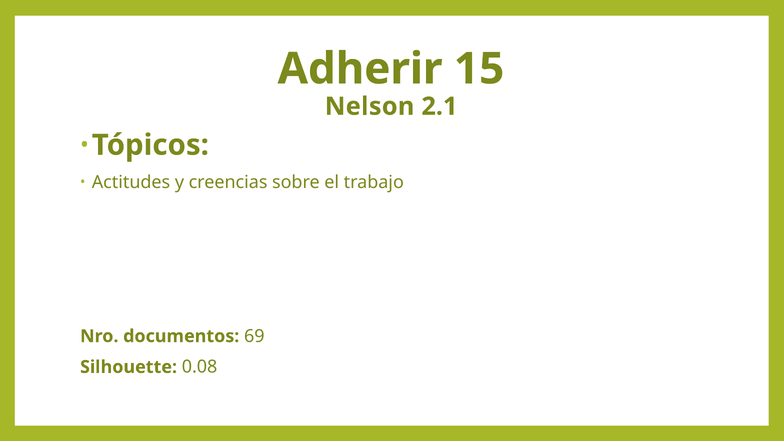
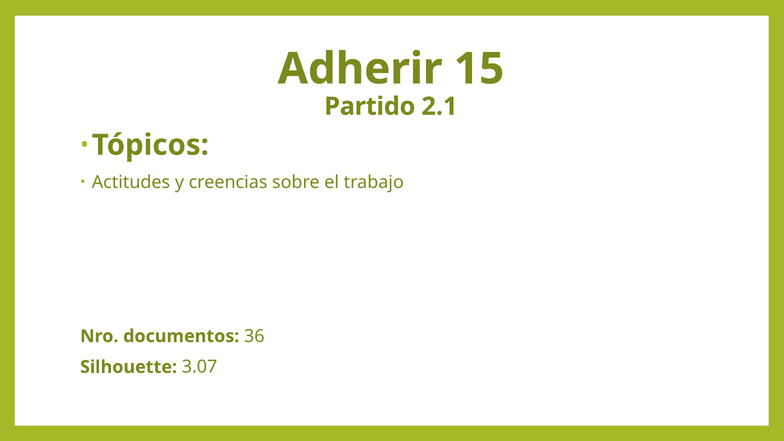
Nelson: Nelson -> Partido
69: 69 -> 36
0.08: 0.08 -> 3.07
